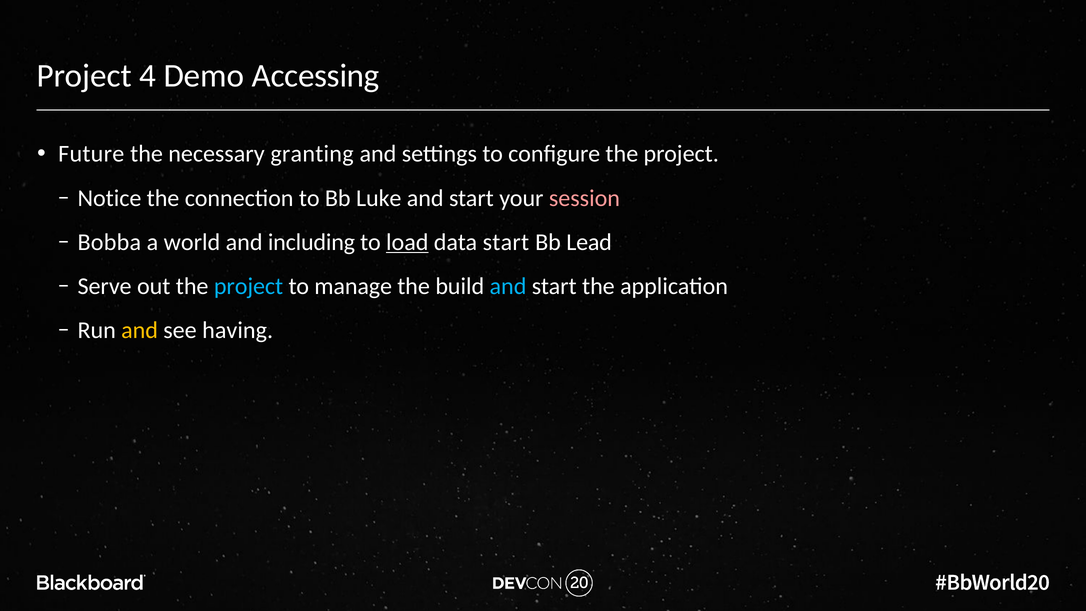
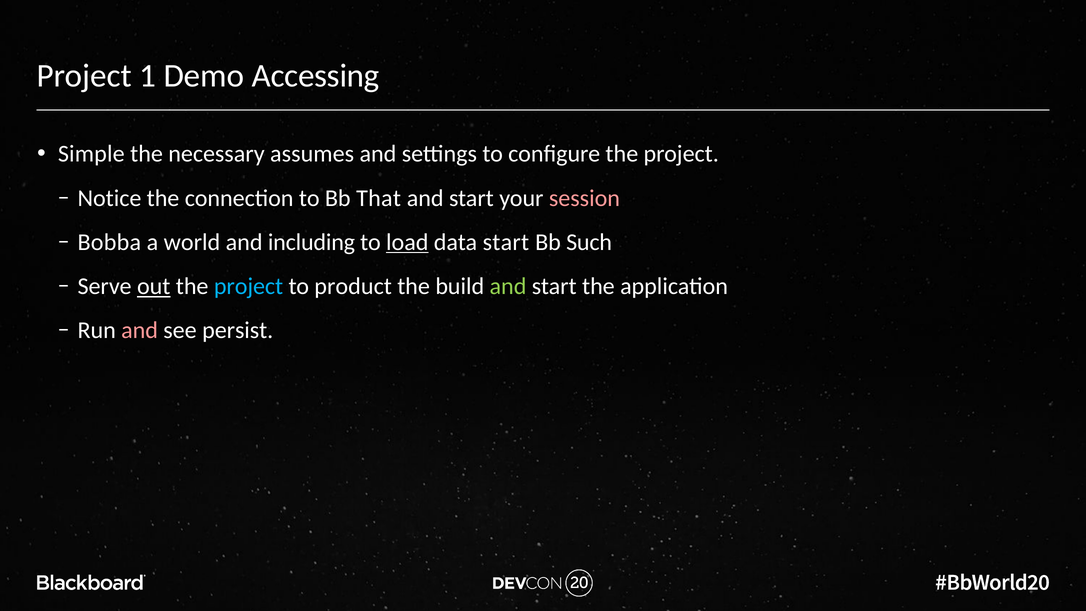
4: 4 -> 1
Future: Future -> Simple
granting: granting -> assumes
Luke: Luke -> That
Lead: Lead -> Such
out underline: none -> present
manage: manage -> product
and at (508, 286) colour: light blue -> light green
and at (140, 330) colour: yellow -> pink
having: having -> persist
